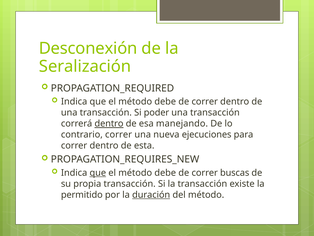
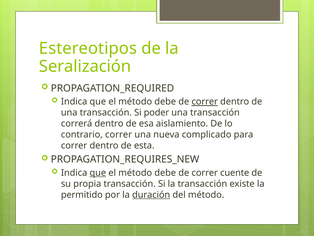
Desconexión: Desconexión -> Estereotipos
correr at (205, 101) underline: none -> present
dentro at (109, 123) underline: present -> none
manejando: manejando -> aislamiento
ejecuciones: ejecuciones -> complicado
buscas: buscas -> cuente
